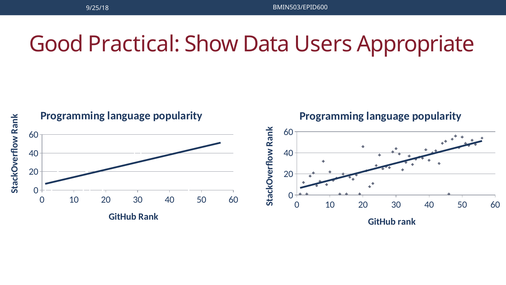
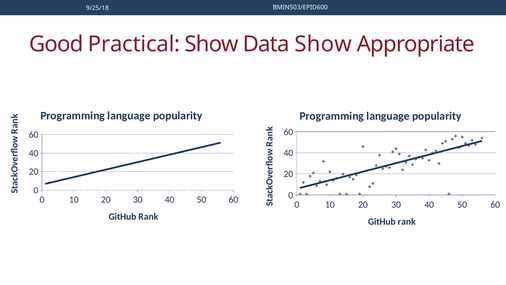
Data Users: Users -> Show
